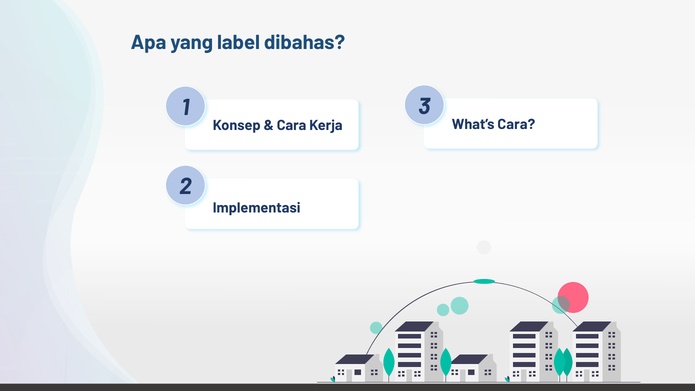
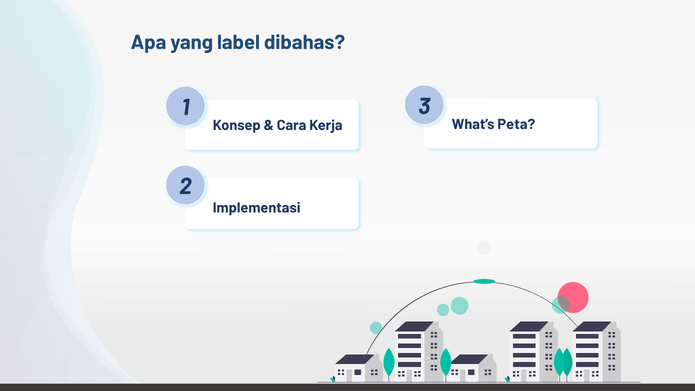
What’s Cara: Cara -> Peta
